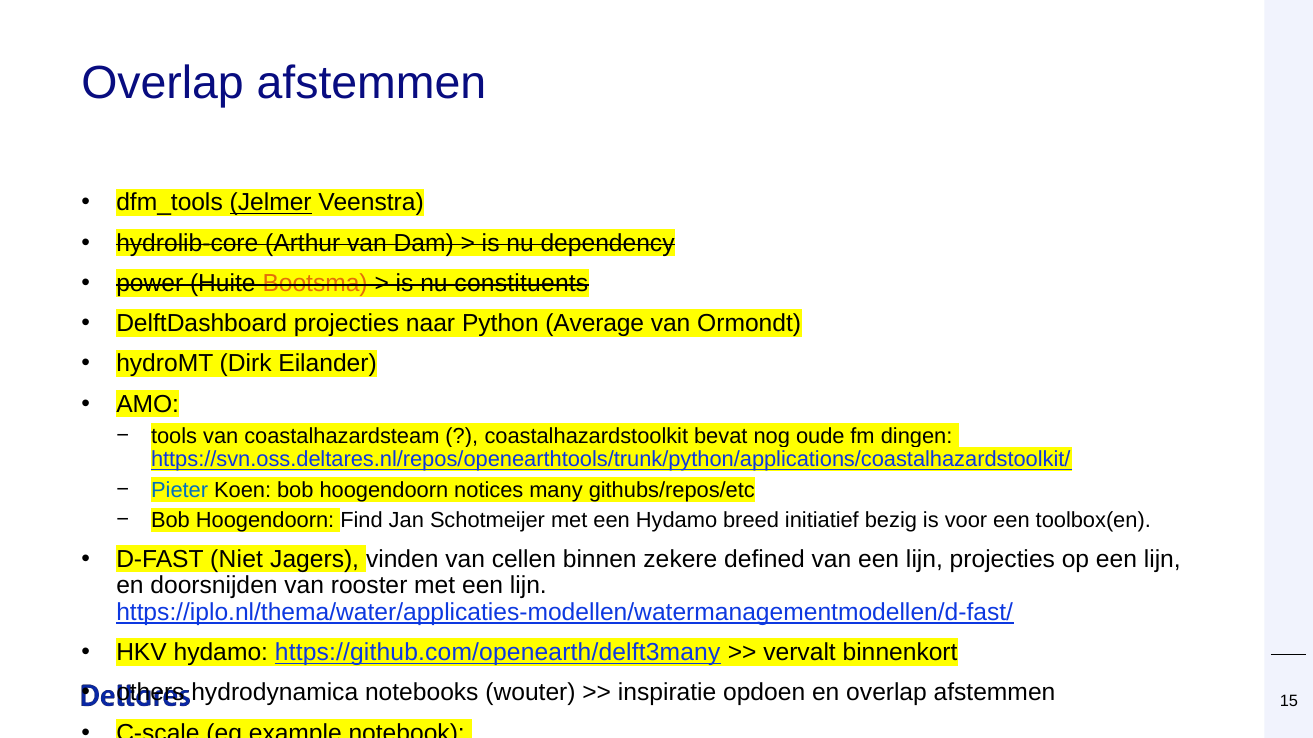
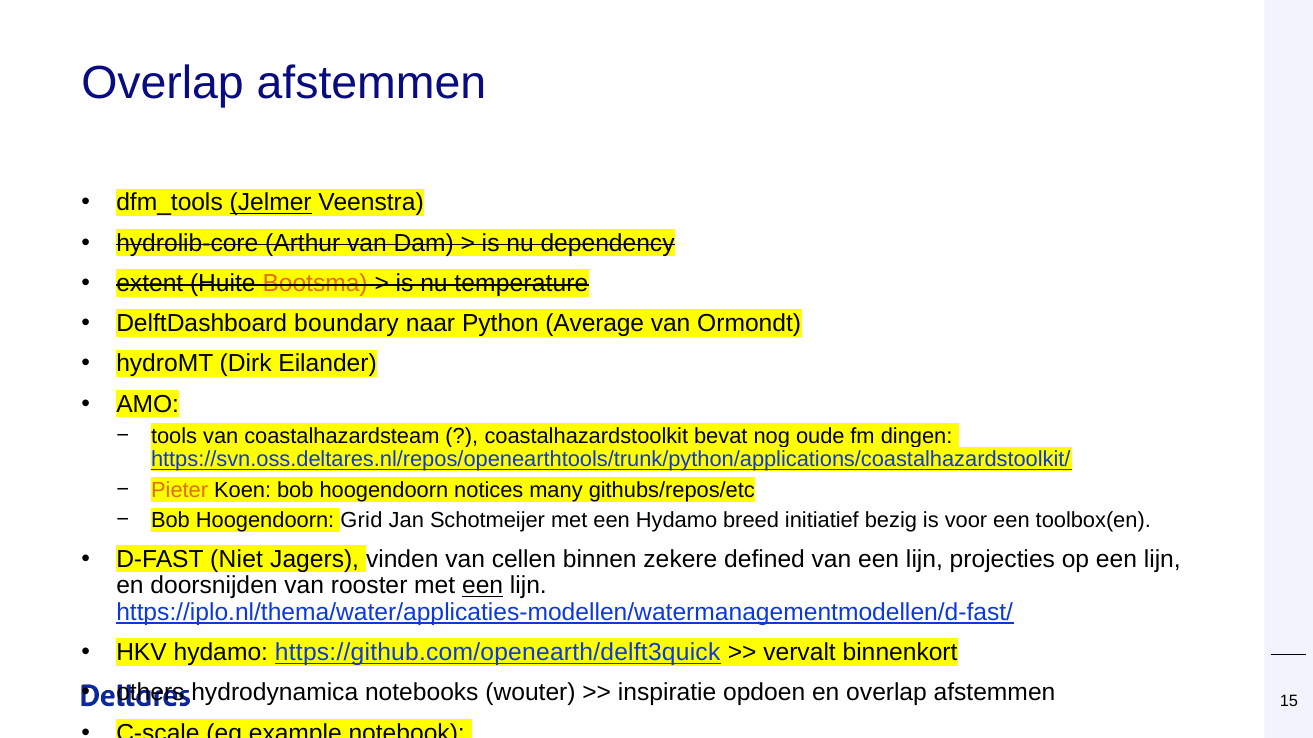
power: power -> extent
constituents: constituents -> temperature
DelftDashboard projecties: projecties -> boundary
Pieter colour: blue -> orange
Find: Find -> Grid
een at (483, 586) underline: none -> present
https://github.com/openearth/delft3many: https://github.com/openearth/delft3many -> https://github.com/openearth/delft3quick
